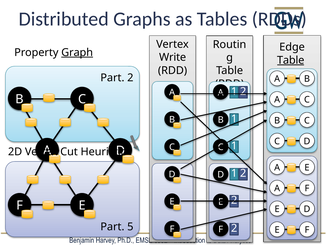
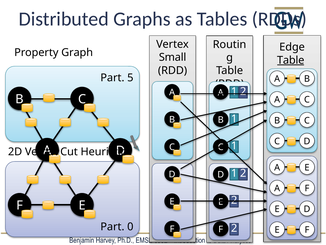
Graph underline: present -> none
Write: Write -> Small
Part 2: 2 -> 5
5: 5 -> 0
